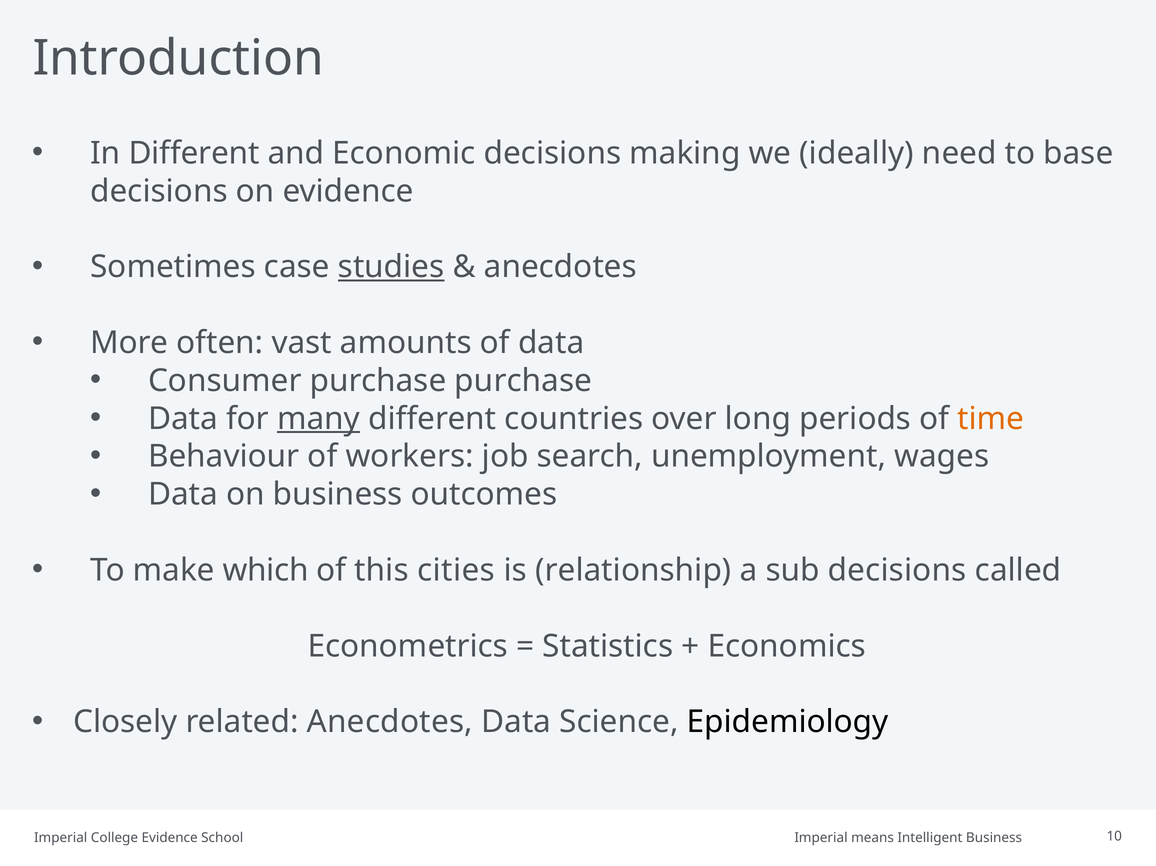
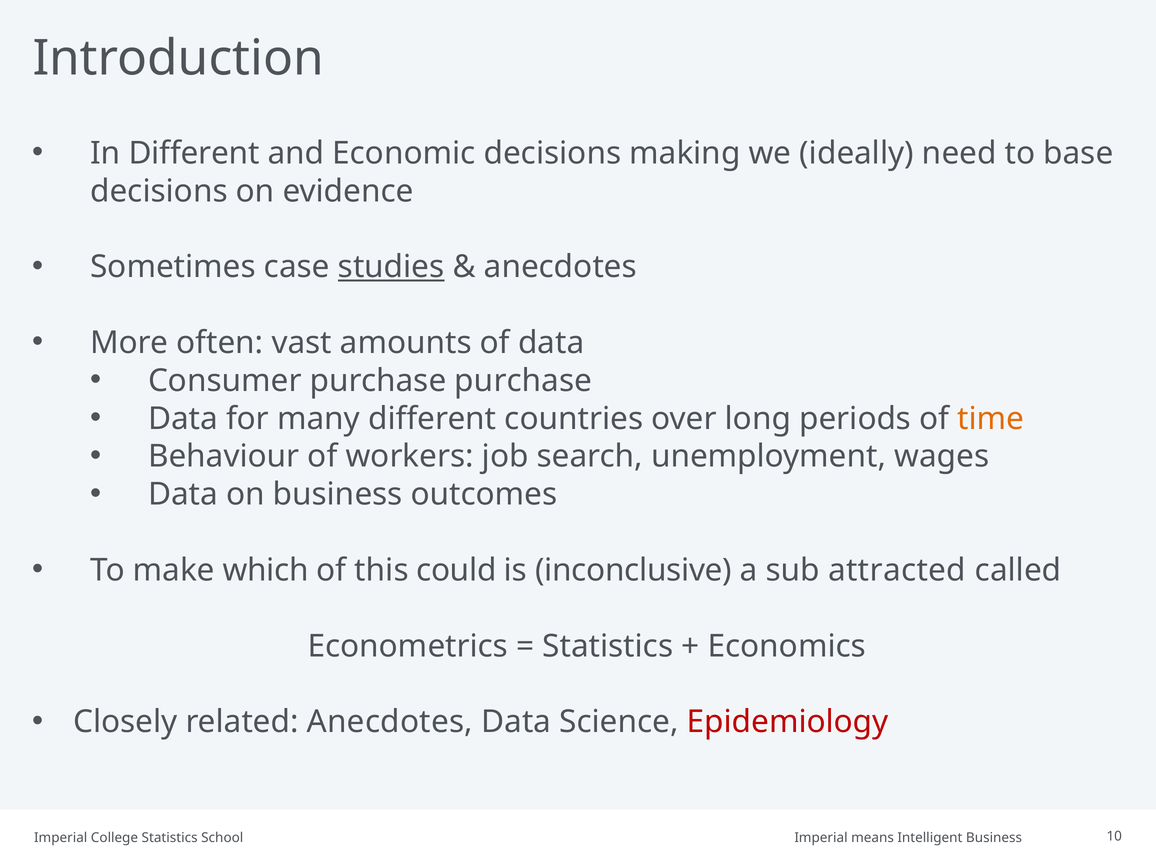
many underline: present -> none
cities: cities -> could
relationship: relationship -> inconclusive
sub decisions: decisions -> attracted
Epidemiology colour: black -> red
Evidence at (170, 839): Evidence -> Statistics
